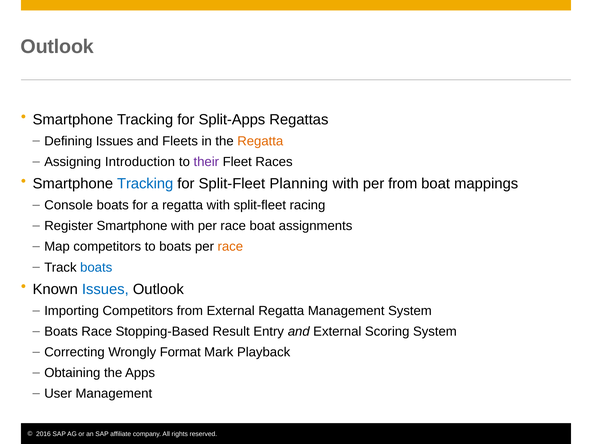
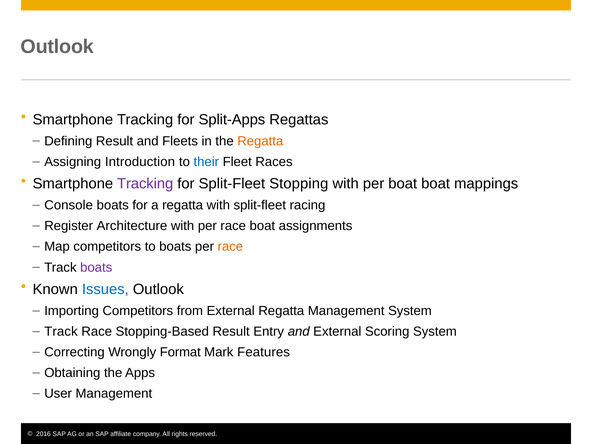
Defining Issues: Issues -> Result
their colour: purple -> blue
Tracking at (145, 184) colour: blue -> purple
Planning: Planning -> Stopping
per from: from -> boat
Register Smartphone: Smartphone -> Architecture
boats at (96, 267) colour: blue -> purple
Boats at (61, 331): Boats -> Track
Playback: Playback -> Features
